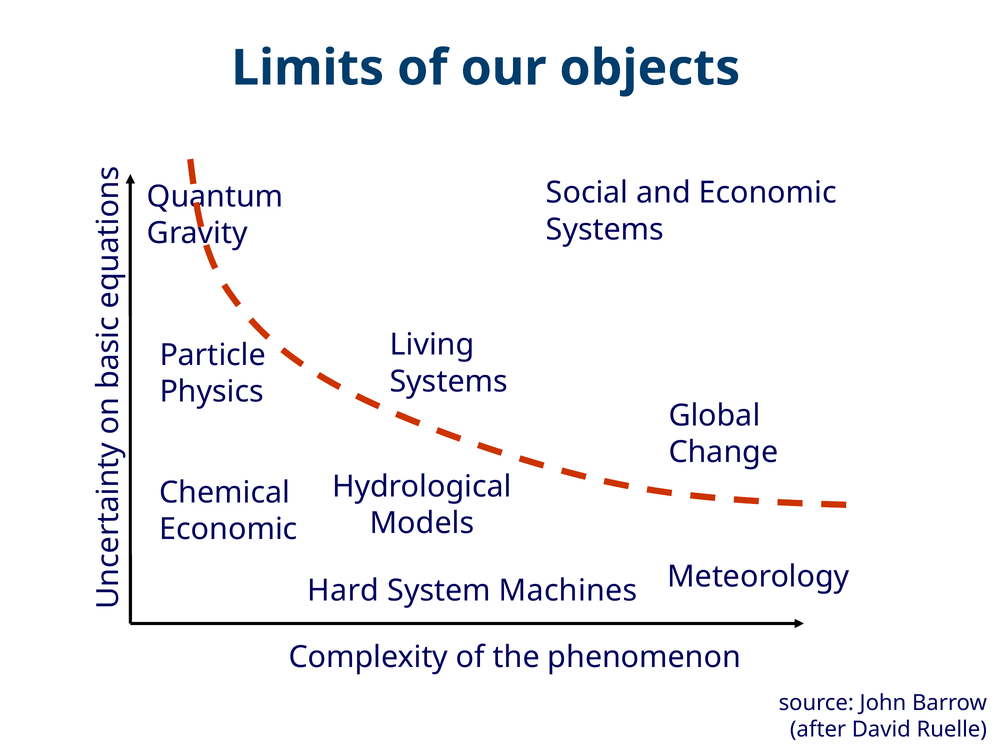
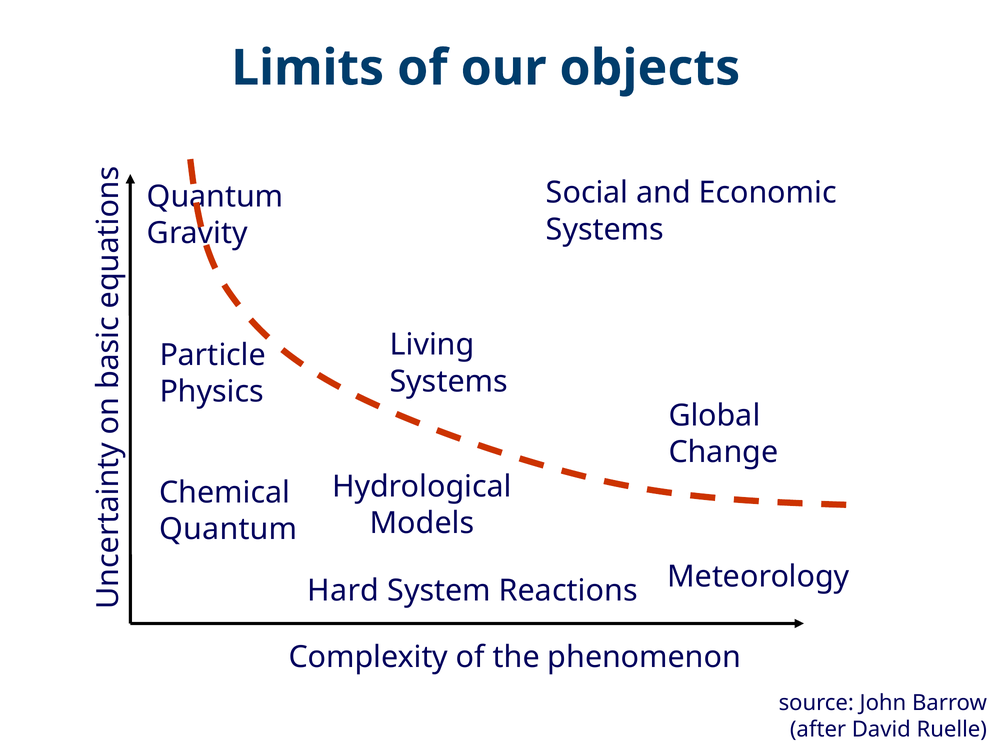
Economic at (228, 529): Economic -> Quantum
Machines: Machines -> Reactions
